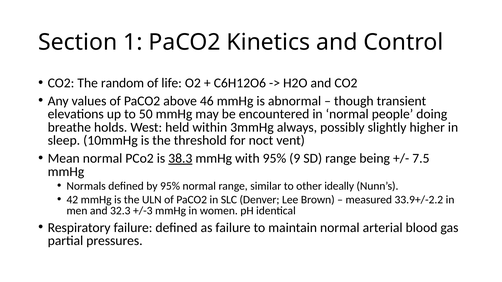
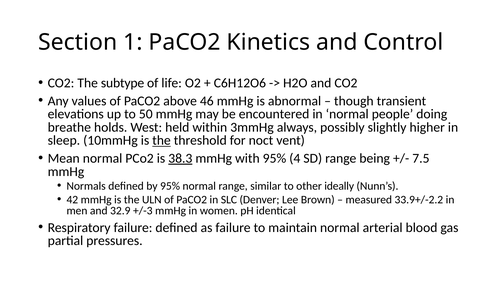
random: random -> subtype
the at (162, 141) underline: none -> present
9: 9 -> 4
32.3: 32.3 -> 32.9
